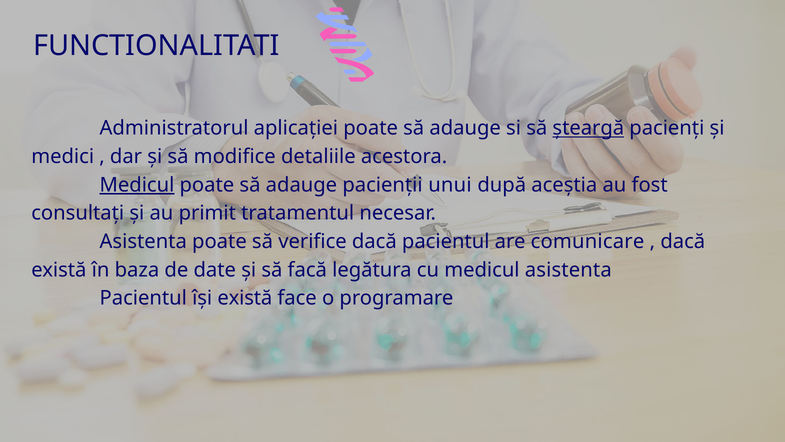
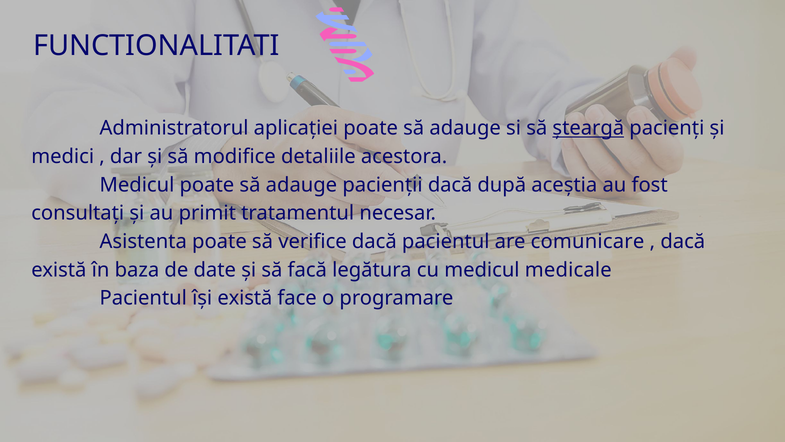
Medicul at (137, 185) underline: present -> none
pacienții unui: unui -> dacă
medicul asistenta: asistenta -> medicale
